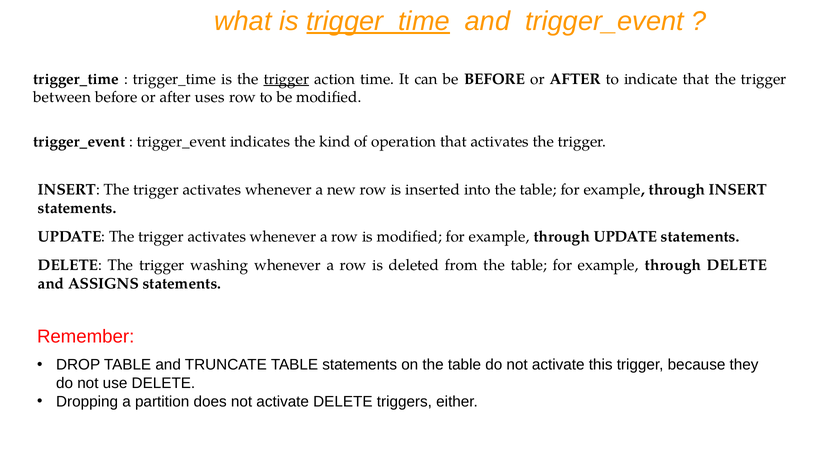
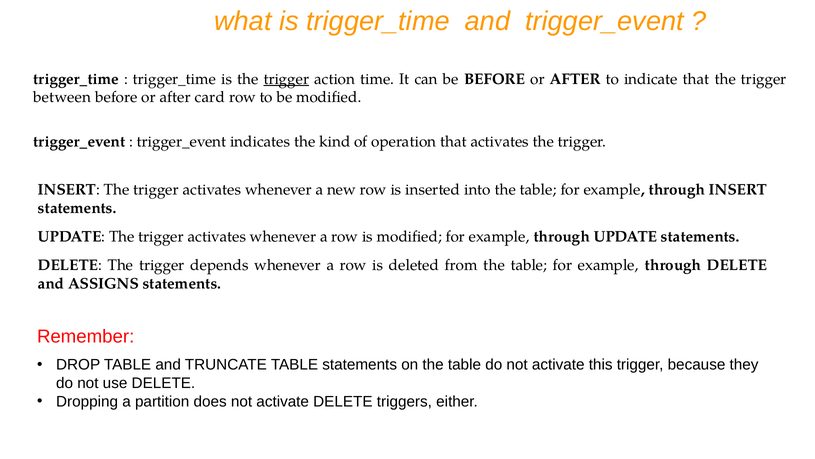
trigger_time at (378, 21) underline: present -> none
uses: uses -> card
washing: washing -> depends
